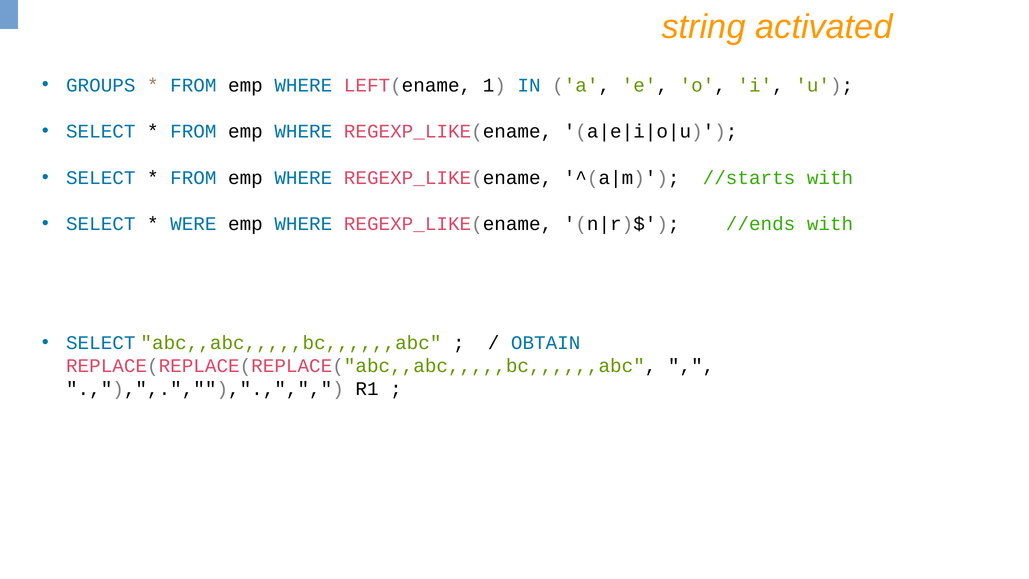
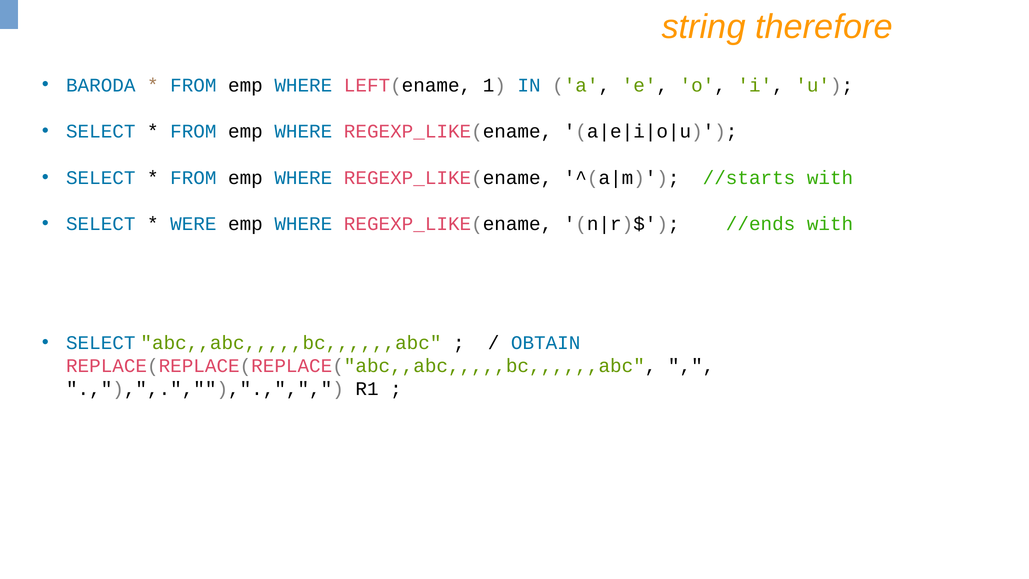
activated: activated -> therefore
GROUPS: GROUPS -> BARODA
